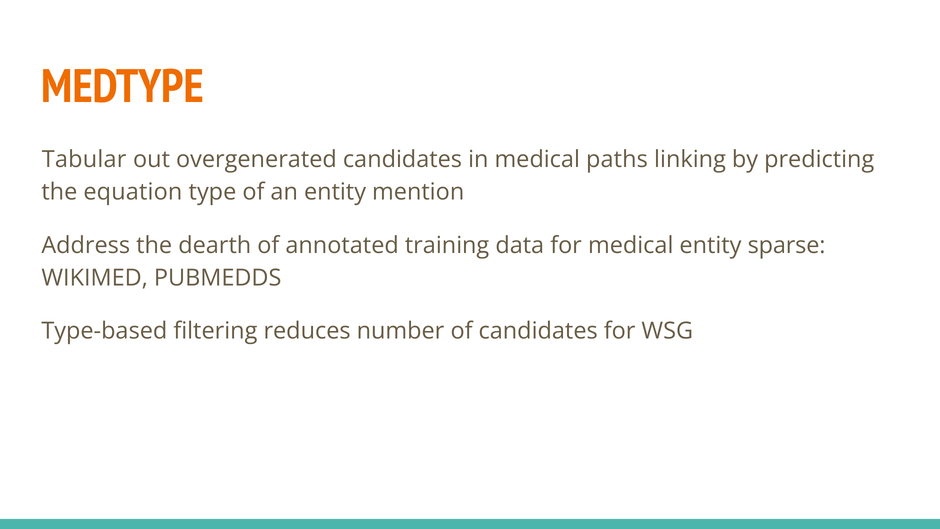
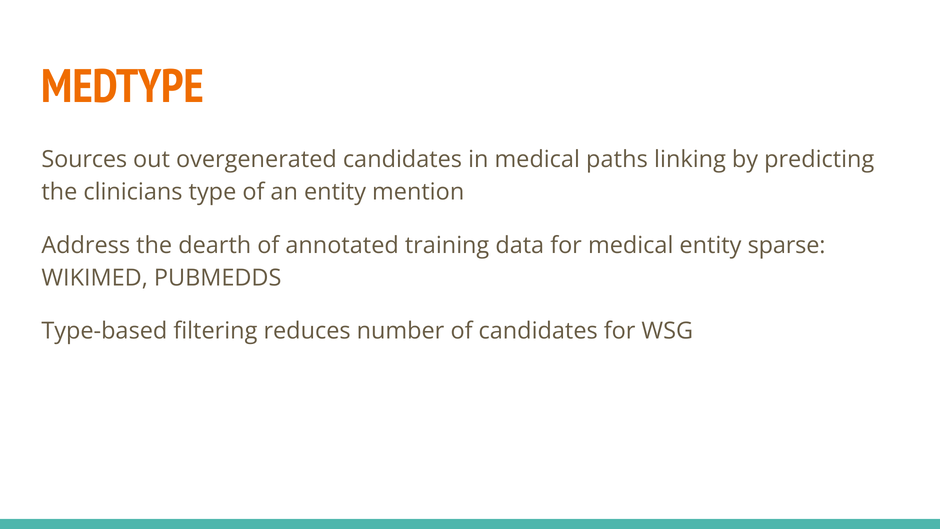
Tabular: Tabular -> Sources
equation: equation -> clinicians
